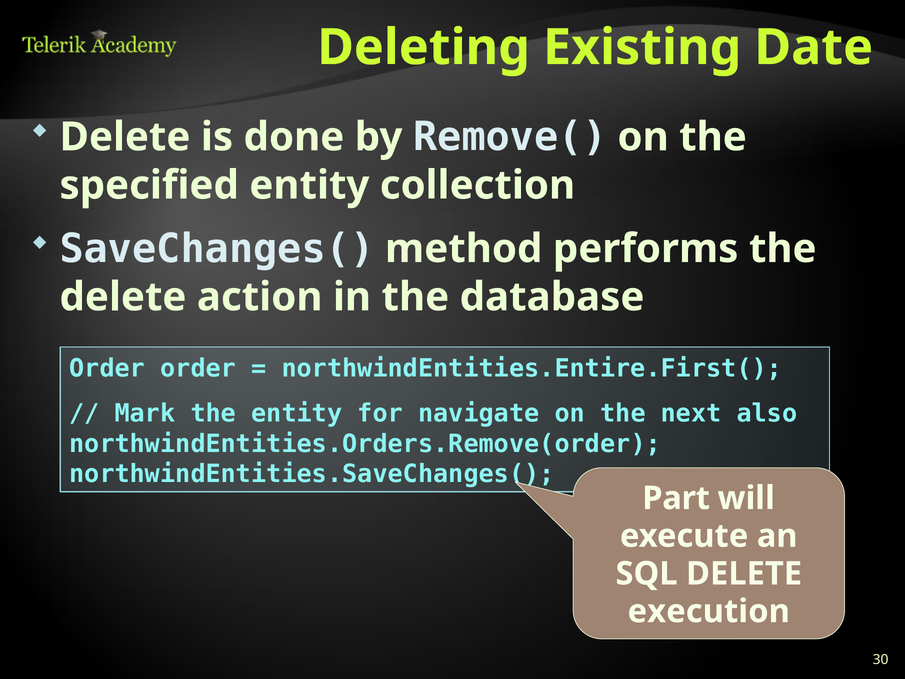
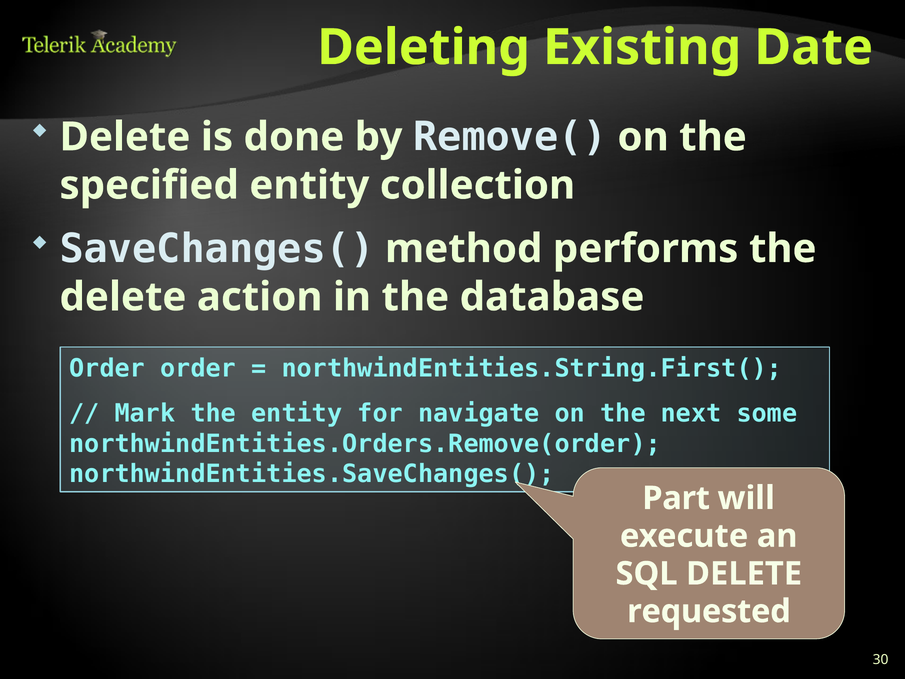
northwindEntities.Entire.First(: northwindEntities.Entire.First( -> northwindEntities.String.First(
also: also -> some
execution: execution -> requested
